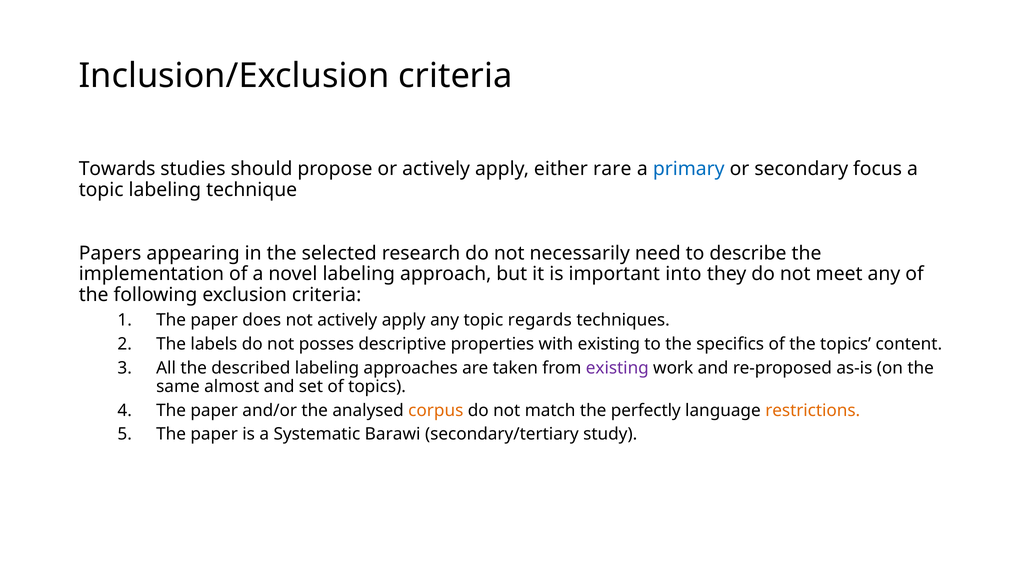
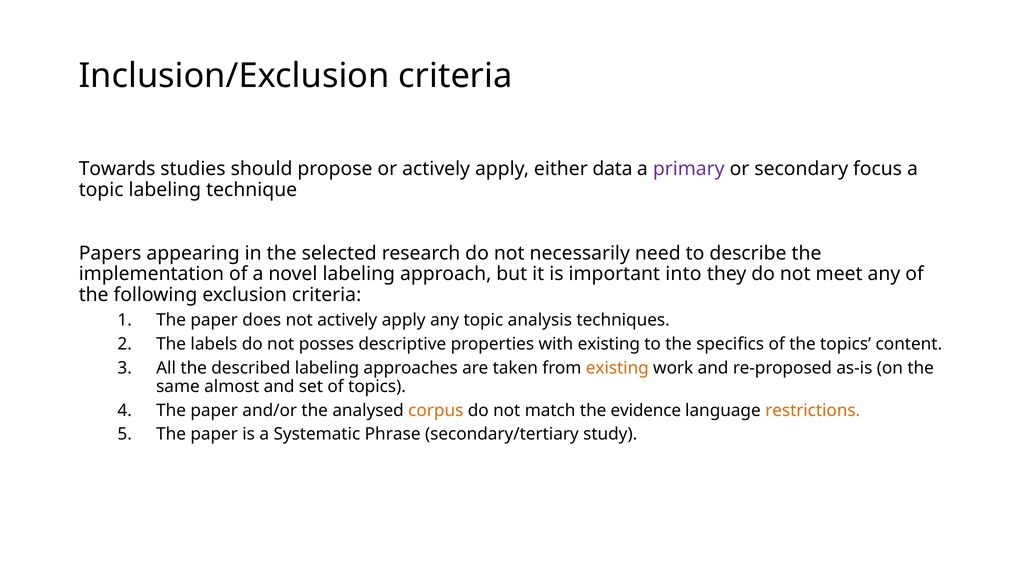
rare: rare -> data
primary colour: blue -> purple
regards: regards -> analysis
existing at (617, 368) colour: purple -> orange
perfectly: perfectly -> evidence
Barawi: Barawi -> Phrase
